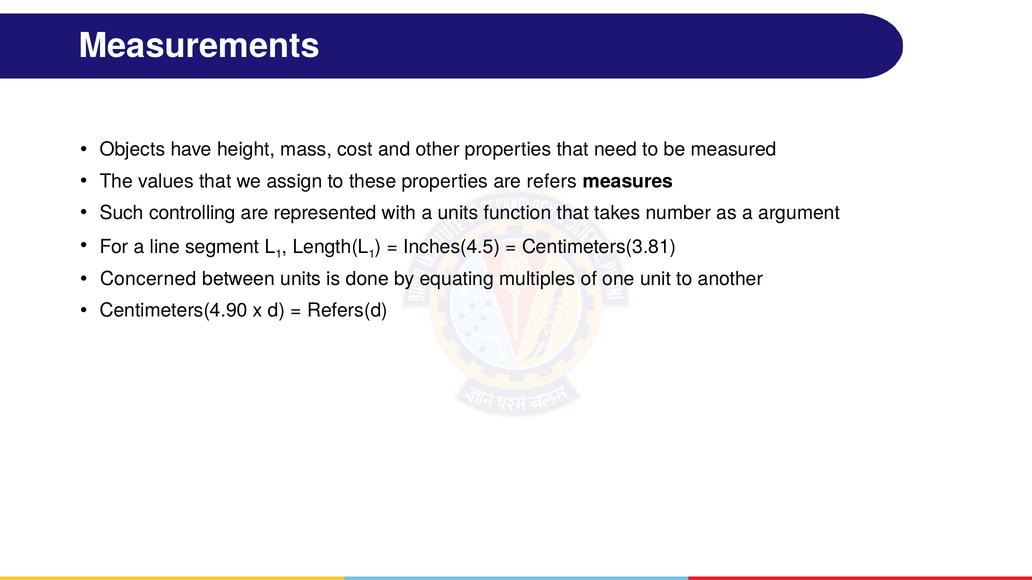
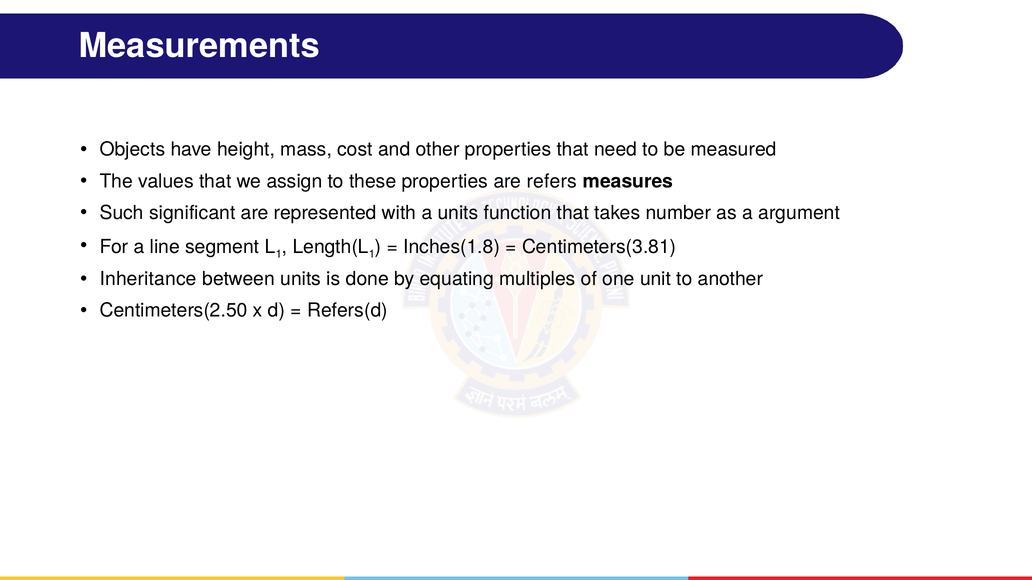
controlling: controlling -> significant
Inches(4.5: Inches(4.5 -> Inches(1.8
Concerned: Concerned -> Inheritance
Centimeters(4.90: Centimeters(4.90 -> Centimeters(2.50
